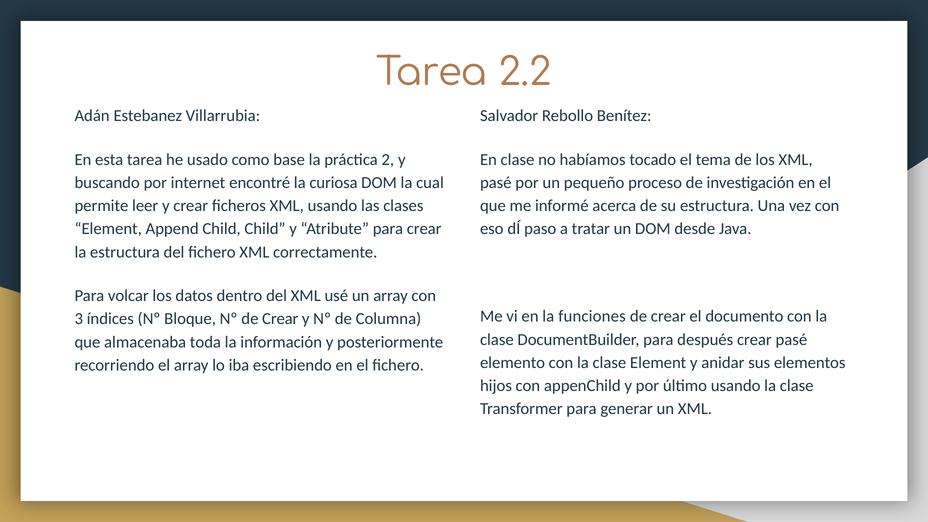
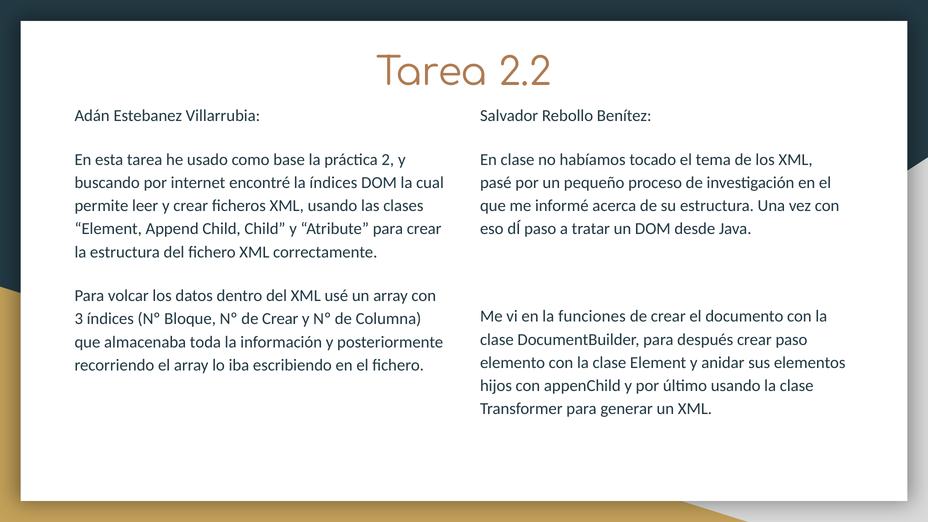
la curiosa: curiosa -> índices
crear pasé: pasé -> paso
